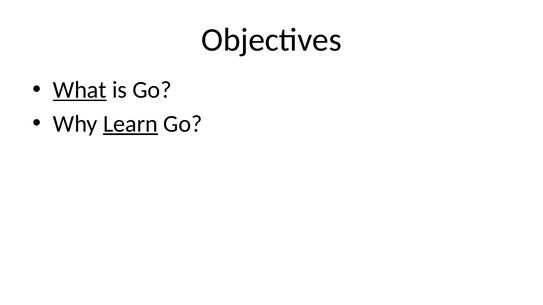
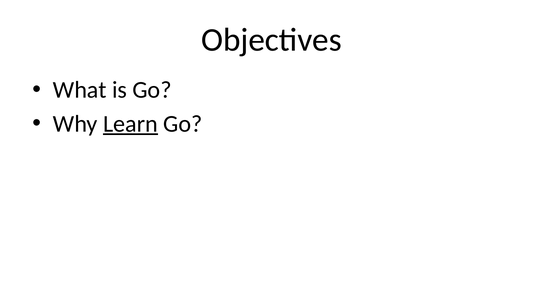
What underline: present -> none
